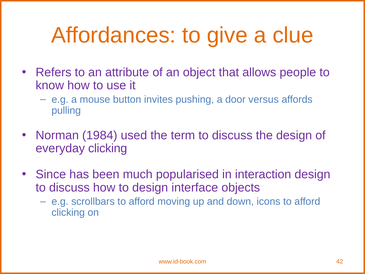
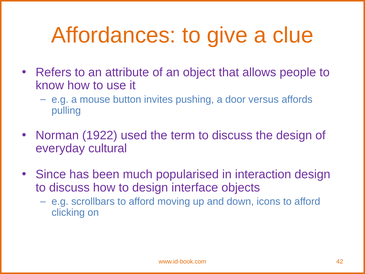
1984: 1984 -> 1922
everyday clicking: clicking -> cultural
